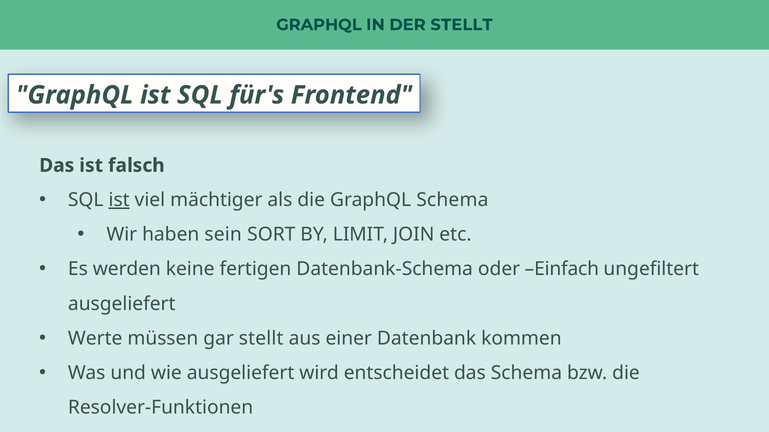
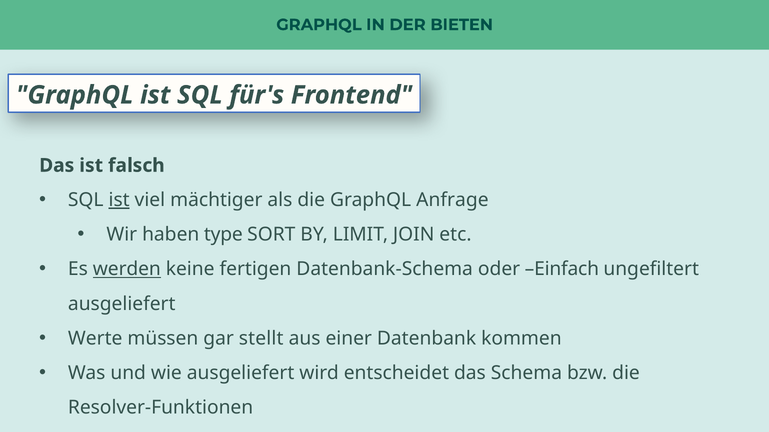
DER STELLT: STELLT -> BIETEN
GraphQL Schema: Schema -> Anfrage
sein: sein -> type
werden underline: none -> present
